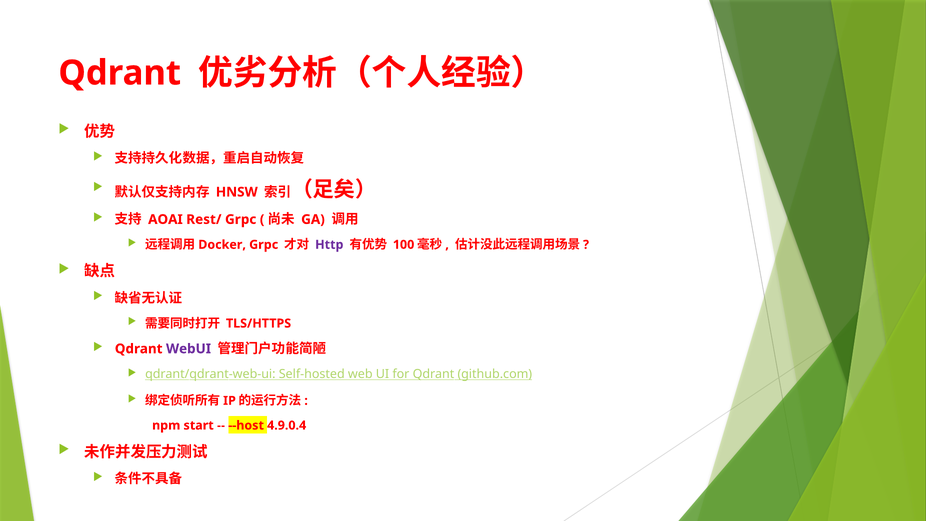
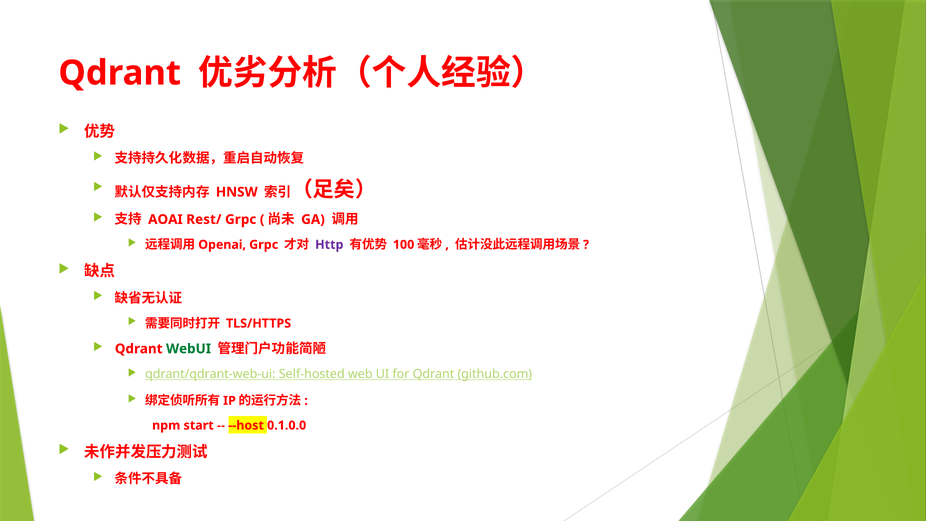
Docker: Docker -> Openai
WebUI colour: purple -> green
4.9.0.4: 4.9.0.4 -> 0.1.0.0
